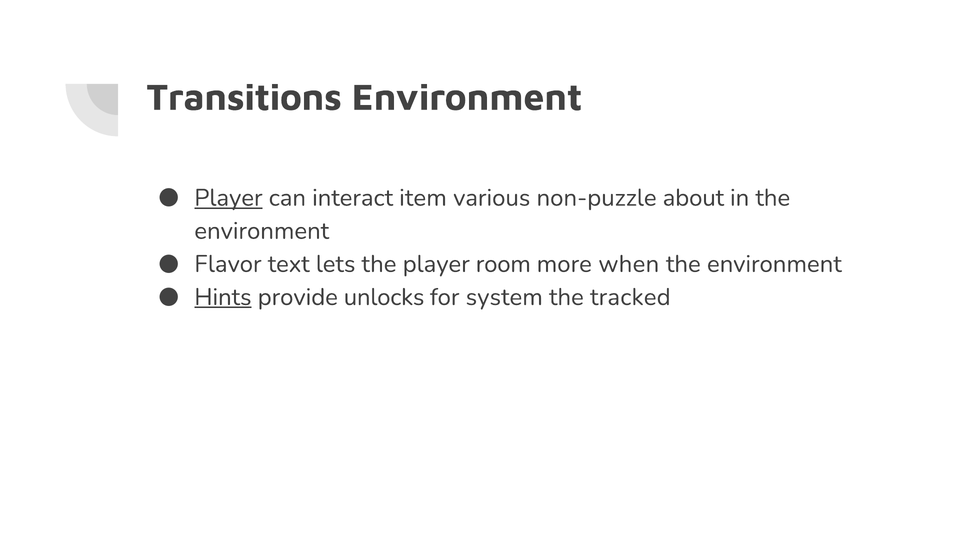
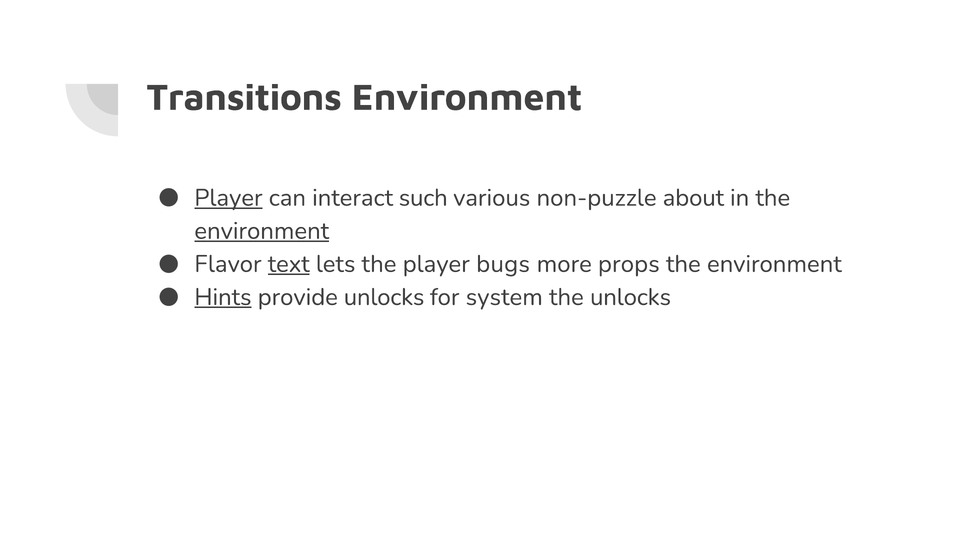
item: item -> such
environment at (262, 231) underline: none -> present
text underline: none -> present
room: room -> bugs
when: when -> props
the tracked: tracked -> unlocks
